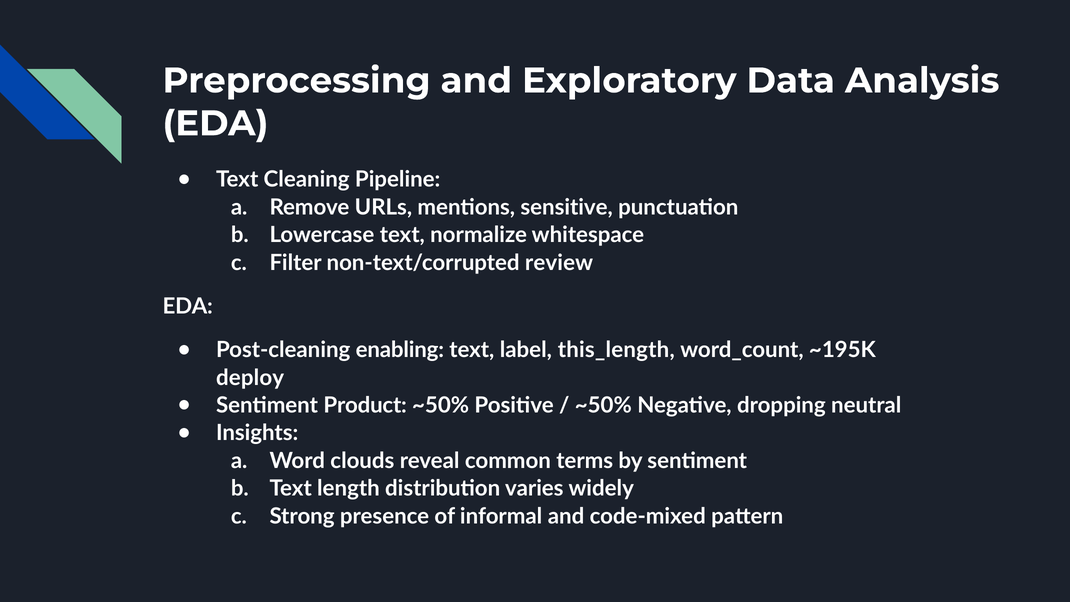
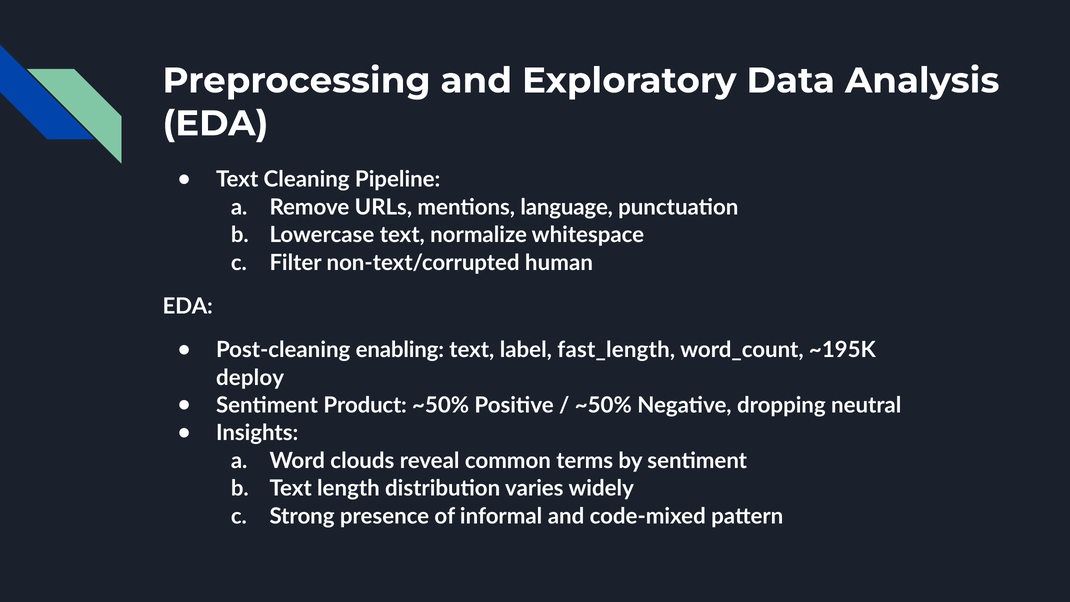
sensitive: sensitive -> language
review: review -> human
this_length: this_length -> fast_length
